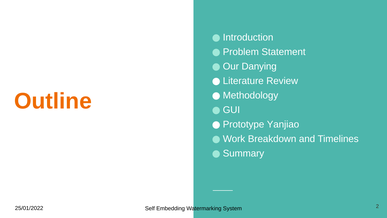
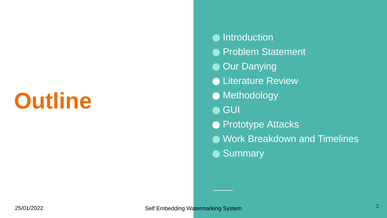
Yanjiao: Yanjiao -> Attacks
